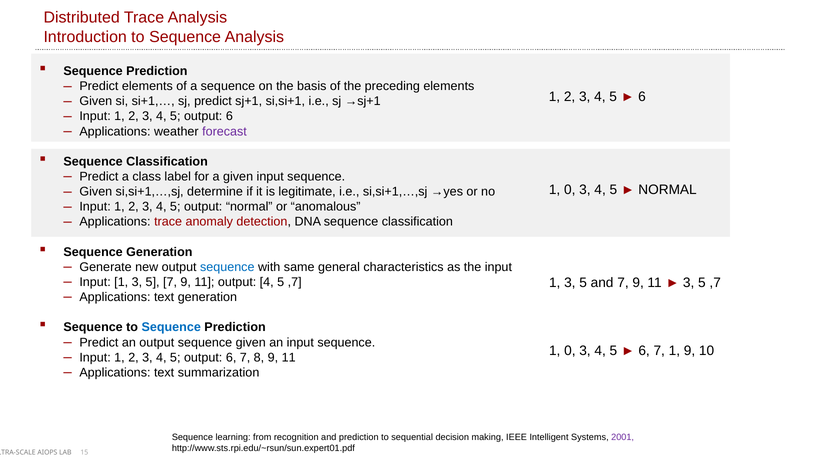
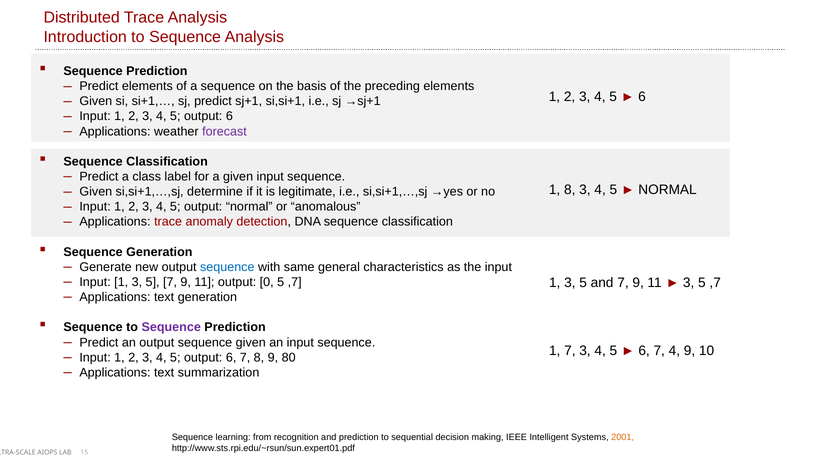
0 at (570, 189): 0 -> 8
output 4: 4 -> 0
Sequence at (171, 327) colour: blue -> purple
0 at (570, 350): 0 -> 7
7 1: 1 -> 4
8 9 11: 11 -> 80
2001 colour: purple -> orange
